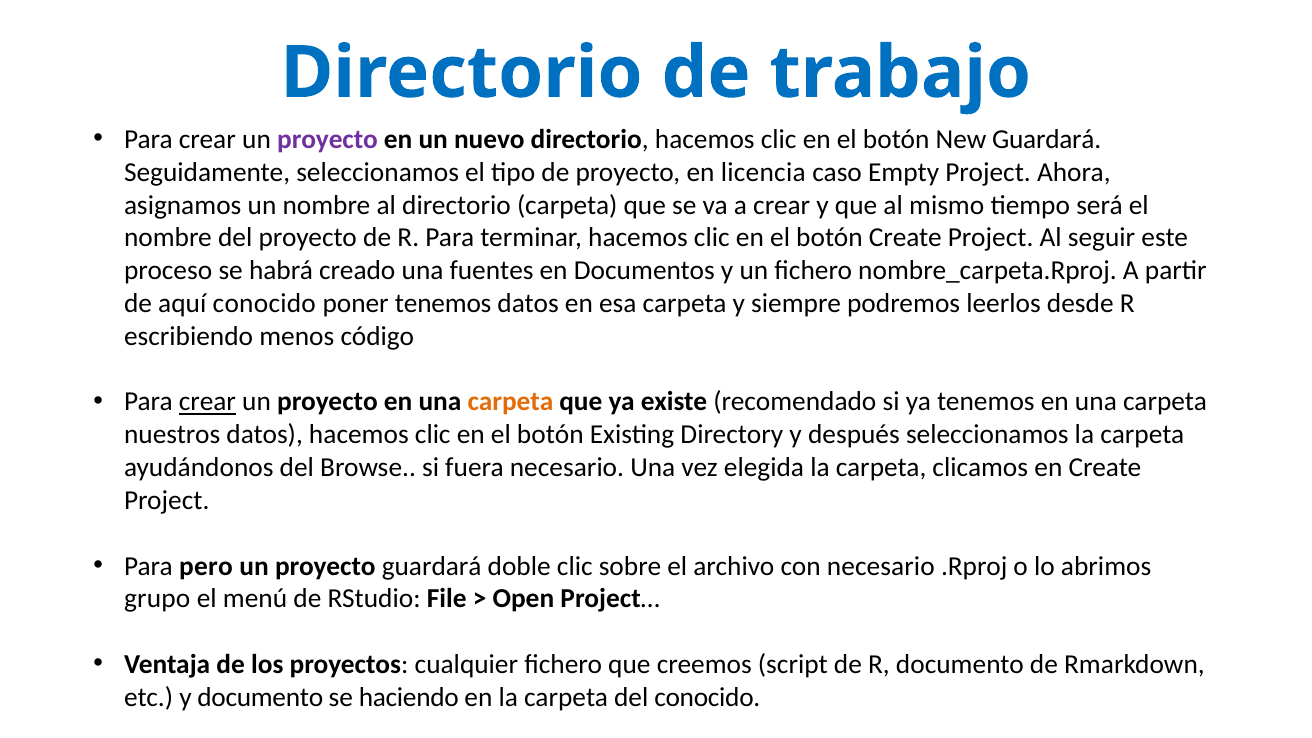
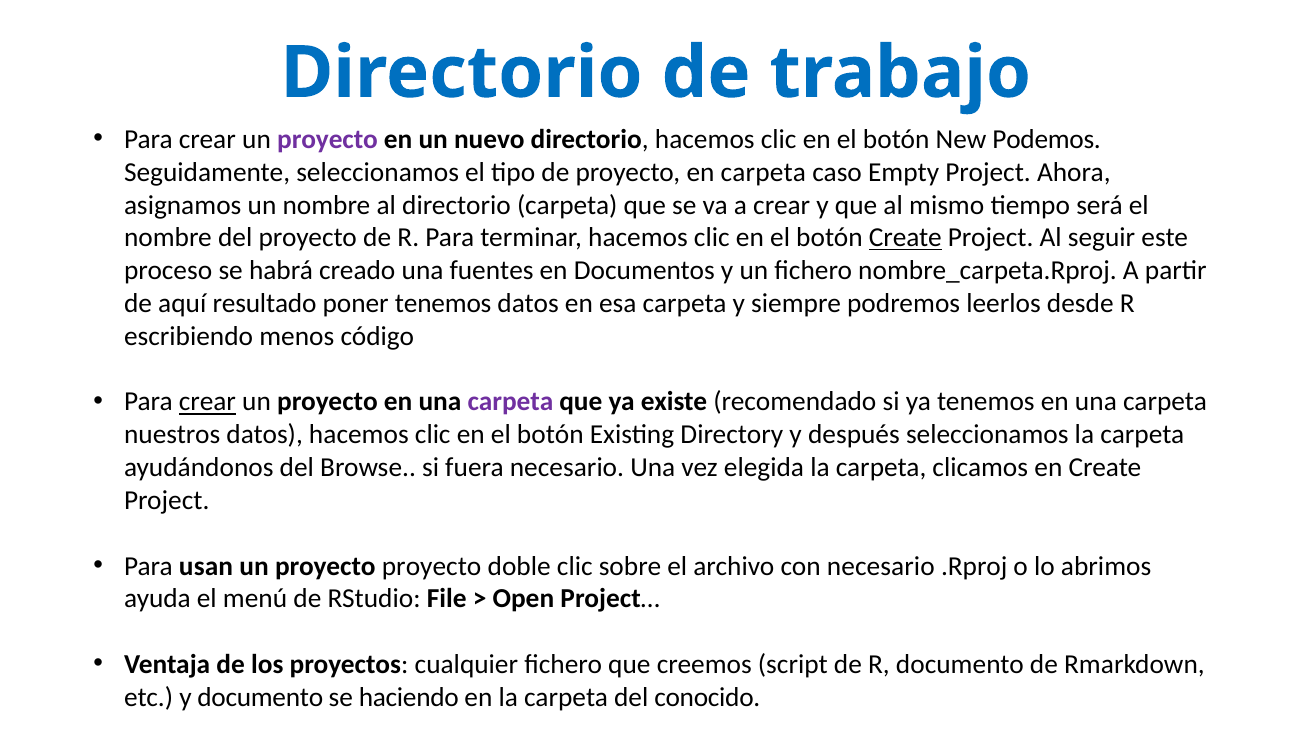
New Guardará: Guardará -> Podemos
en licencia: licencia -> carpeta
Create at (905, 238) underline: none -> present
aquí conocido: conocido -> resultado
carpeta at (510, 402) colour: orange -> purple
pero: pero -> usan
proyecto guardará: guardará -> proyecto
grupo: grupo -> ayuda
